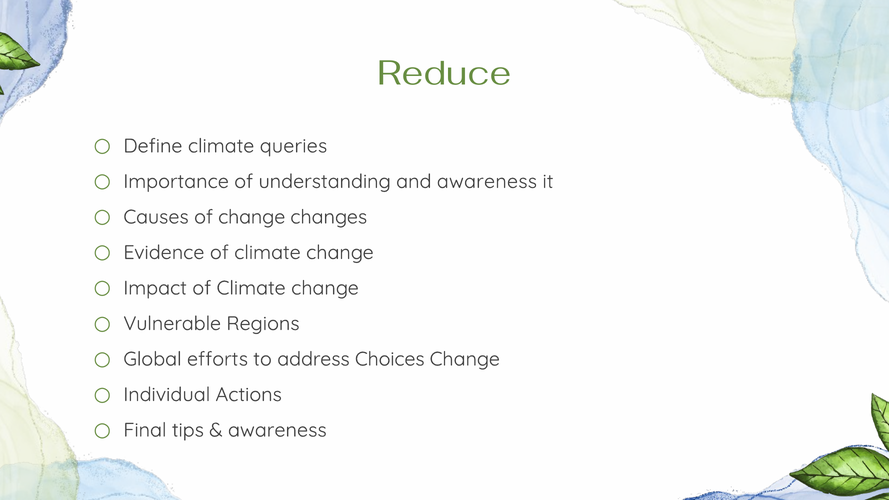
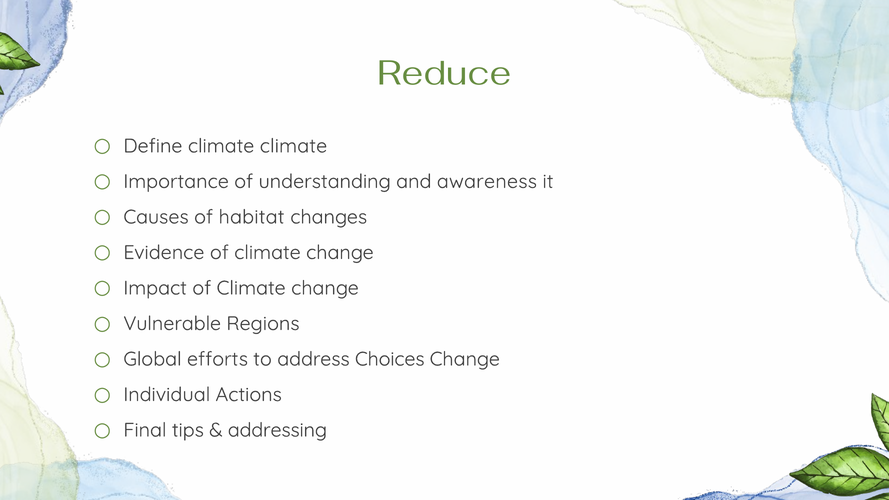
climate queries: queries -> climate
of change: change -> habitat
awareness at (277, 430): awareness -> addressing
